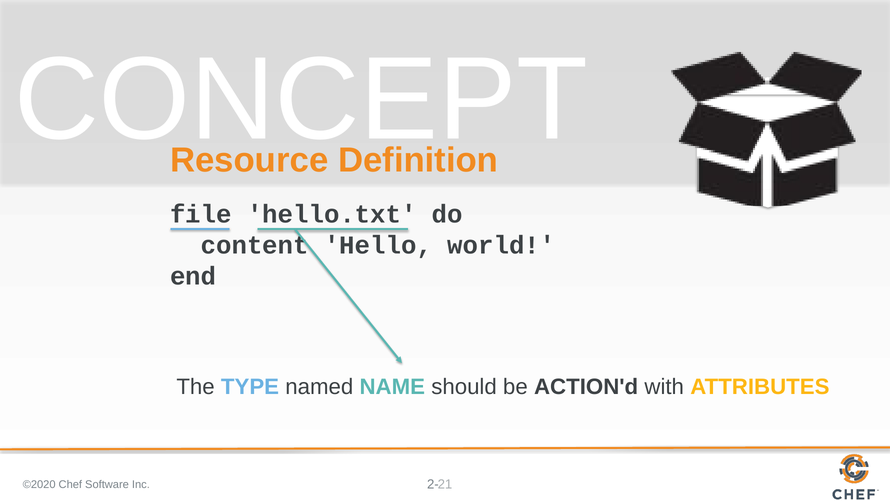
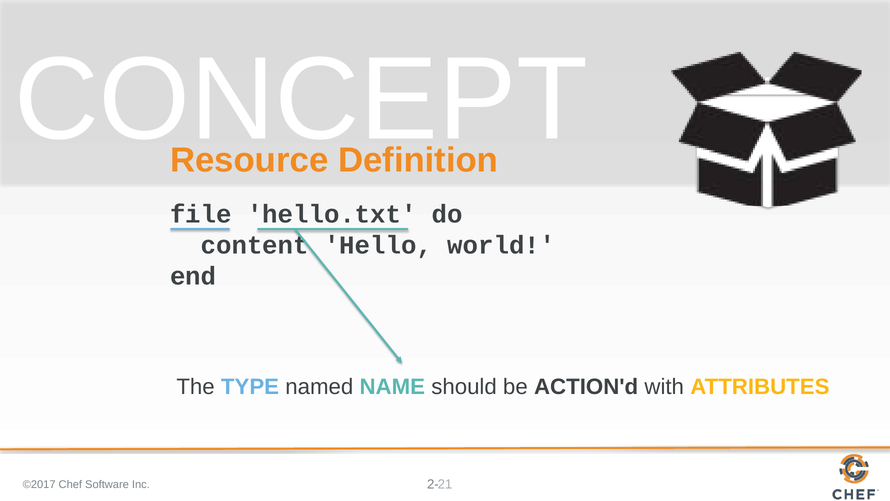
©2020: ©2020 -> ©2017
